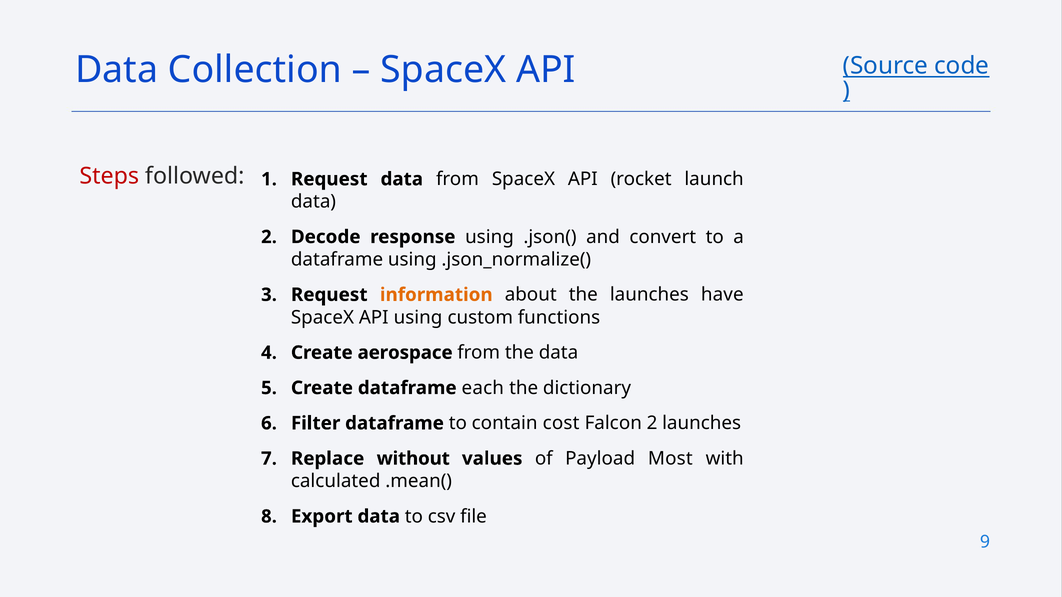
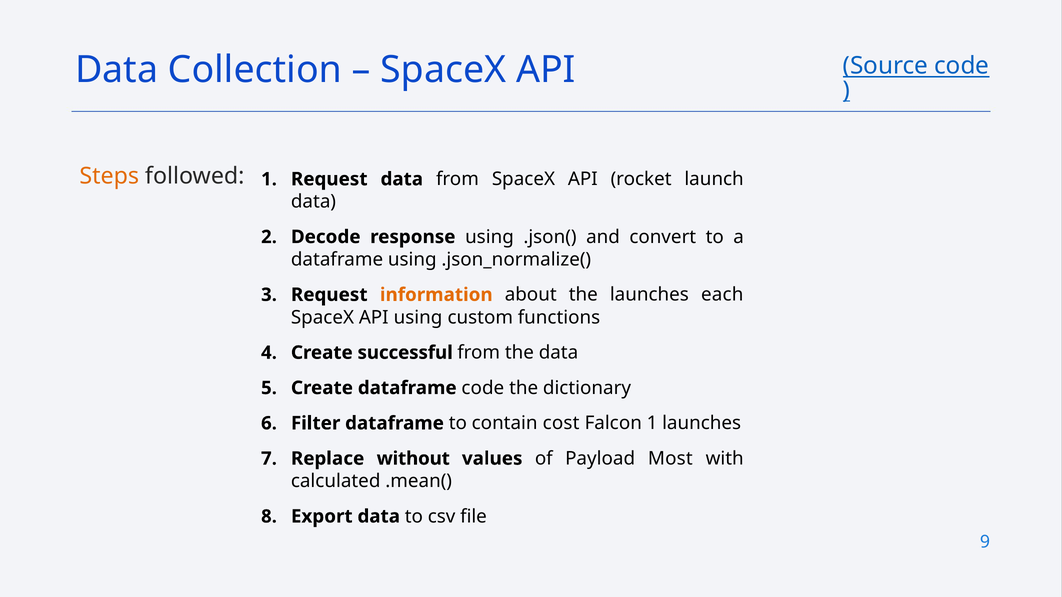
Steps colour: red -> orange
have: have -> each
aerospace: aerospace -> successful
dataframe each: each -> code
Falcon 2: 2 -> 1
